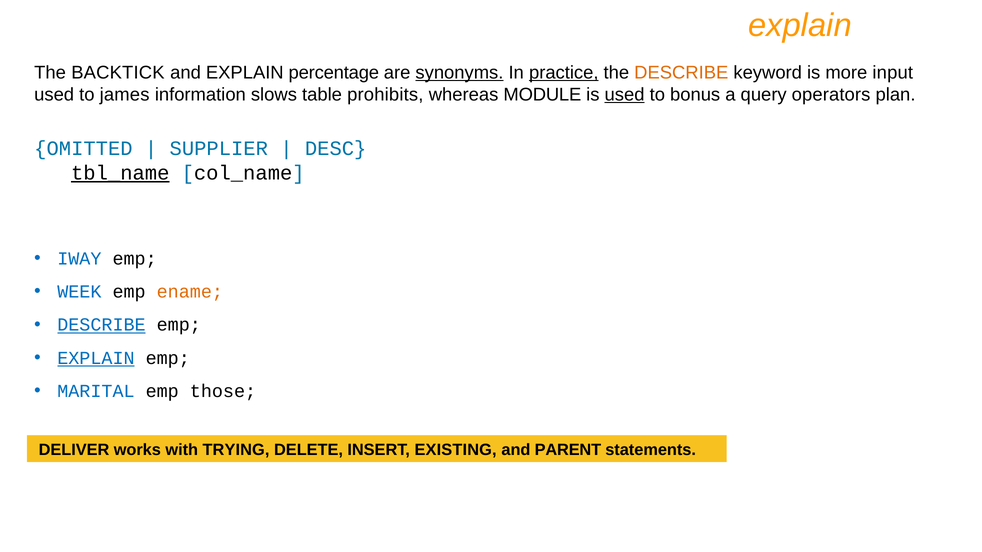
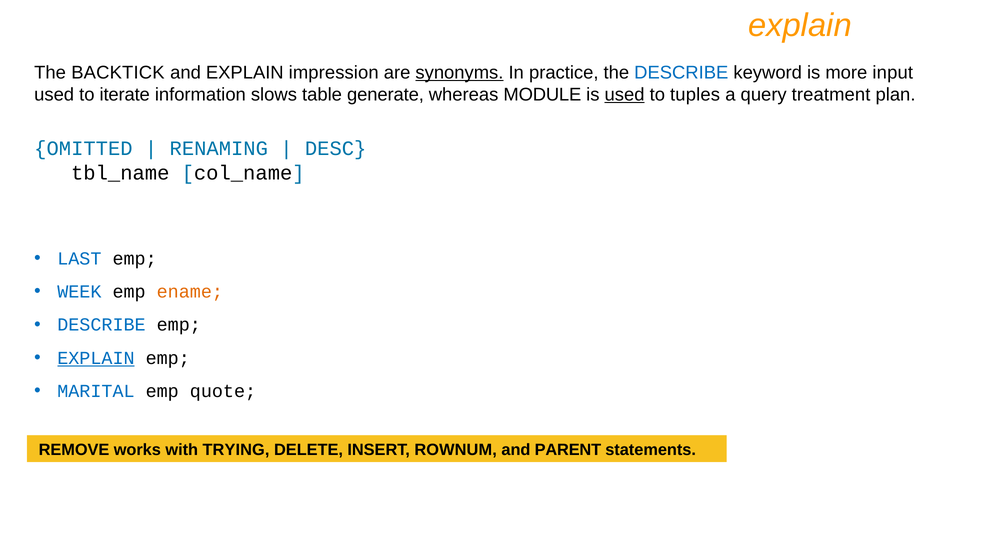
percentage: percentage -> impression
practice underline: present -> none
DESCRIBE at (681, 73) colour: orange -> blue
james: james -> iterate
prohibits: prohibits -> generate
bonus: bonus -> tuples
operators: operators -> treatment
SUPPLIER: SUPPLIER -> RENAMING
tbl_name underline: present -> none
IWAY: IWAY -> LAST
DESCRIBE at (101, 325) underline: present -> none
those: those -> quote
DELIVER: DELIVER -> REMOVE
EXISTING: EXISTING -> ROWNUM
